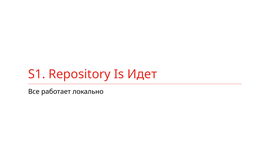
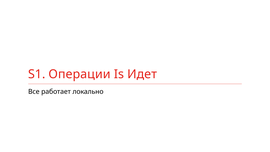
Repository: Repository -> Операции
